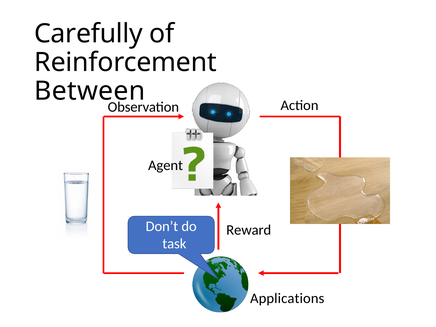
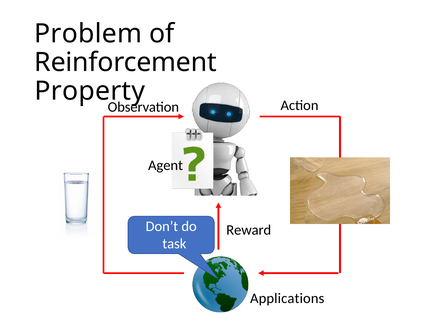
Carefully: Carefully -> Problem
Between: Between -> Property
